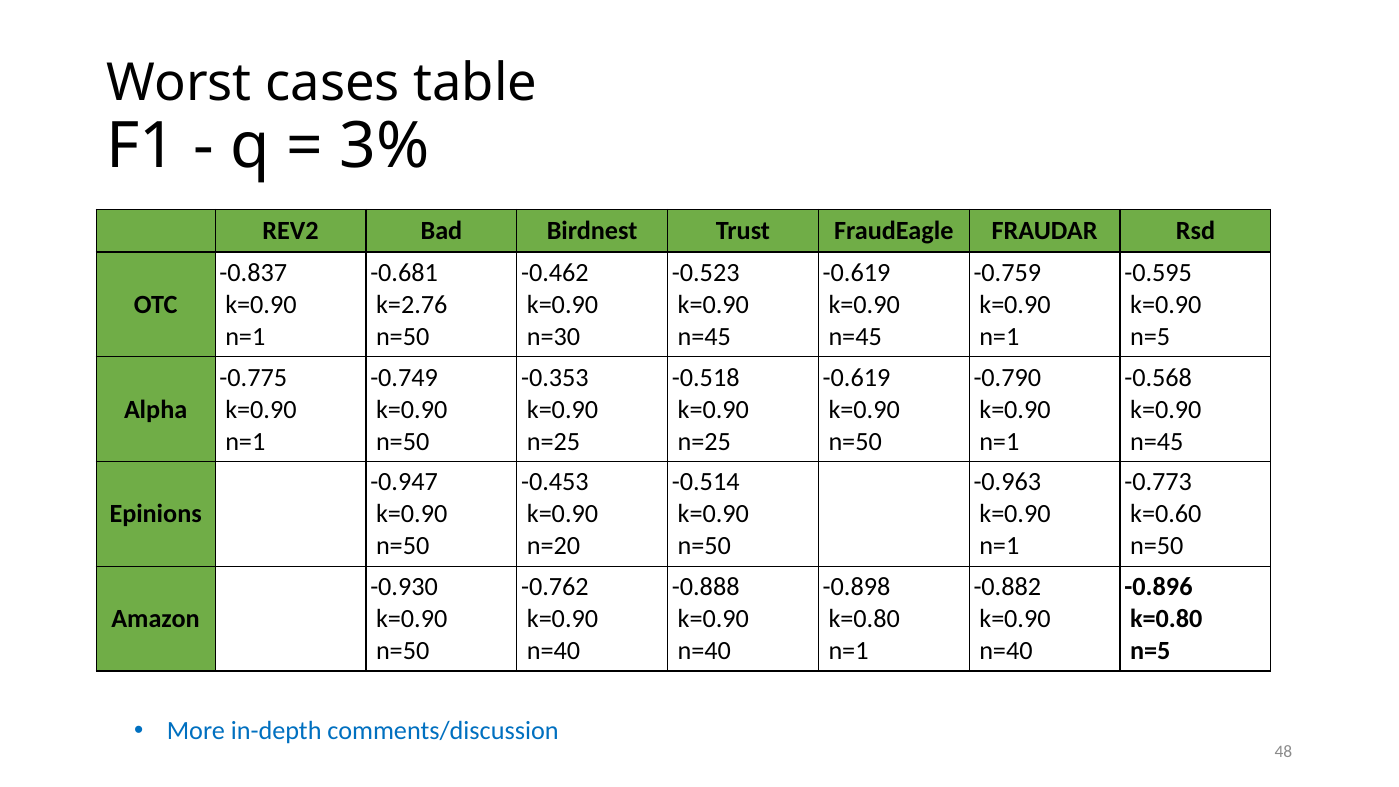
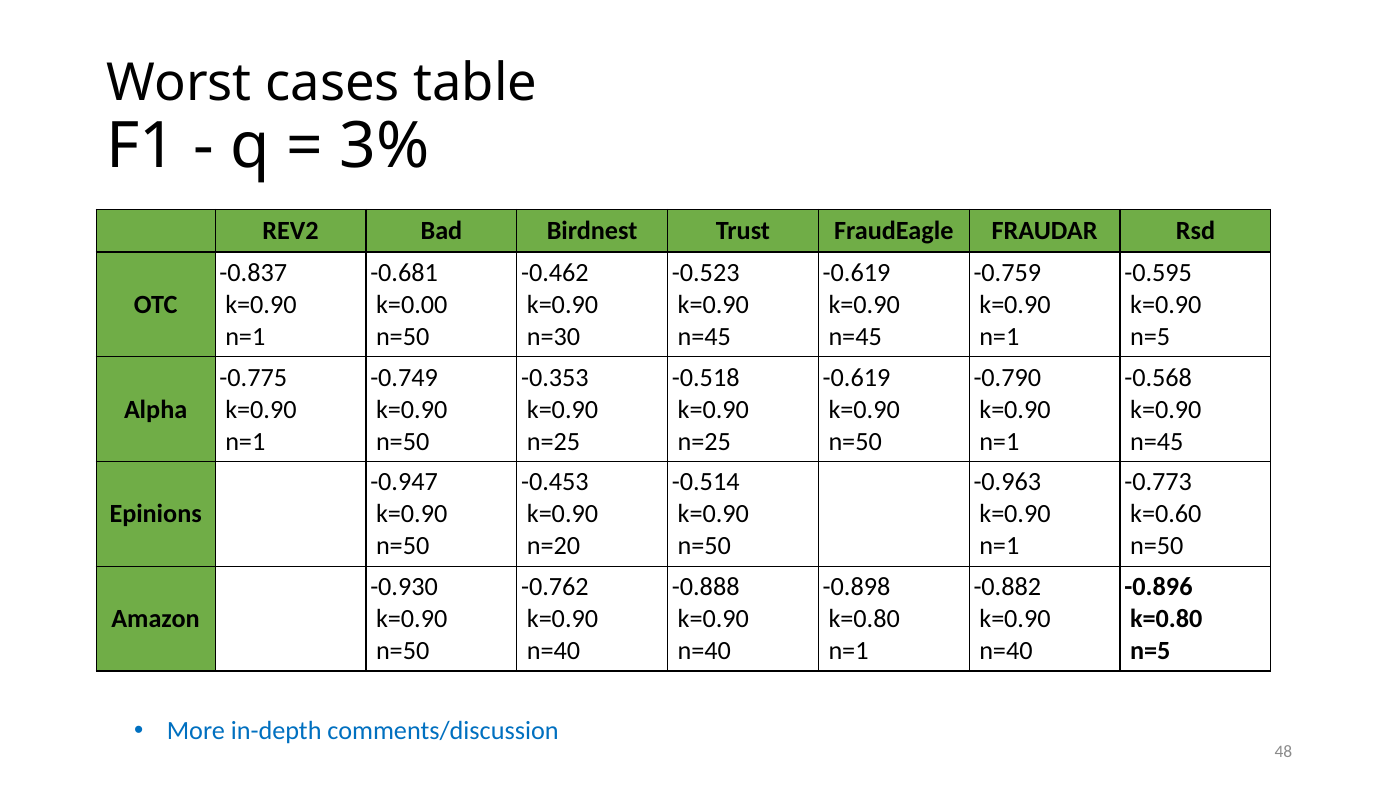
k=2.76: k=2.76 -> k=0.00
